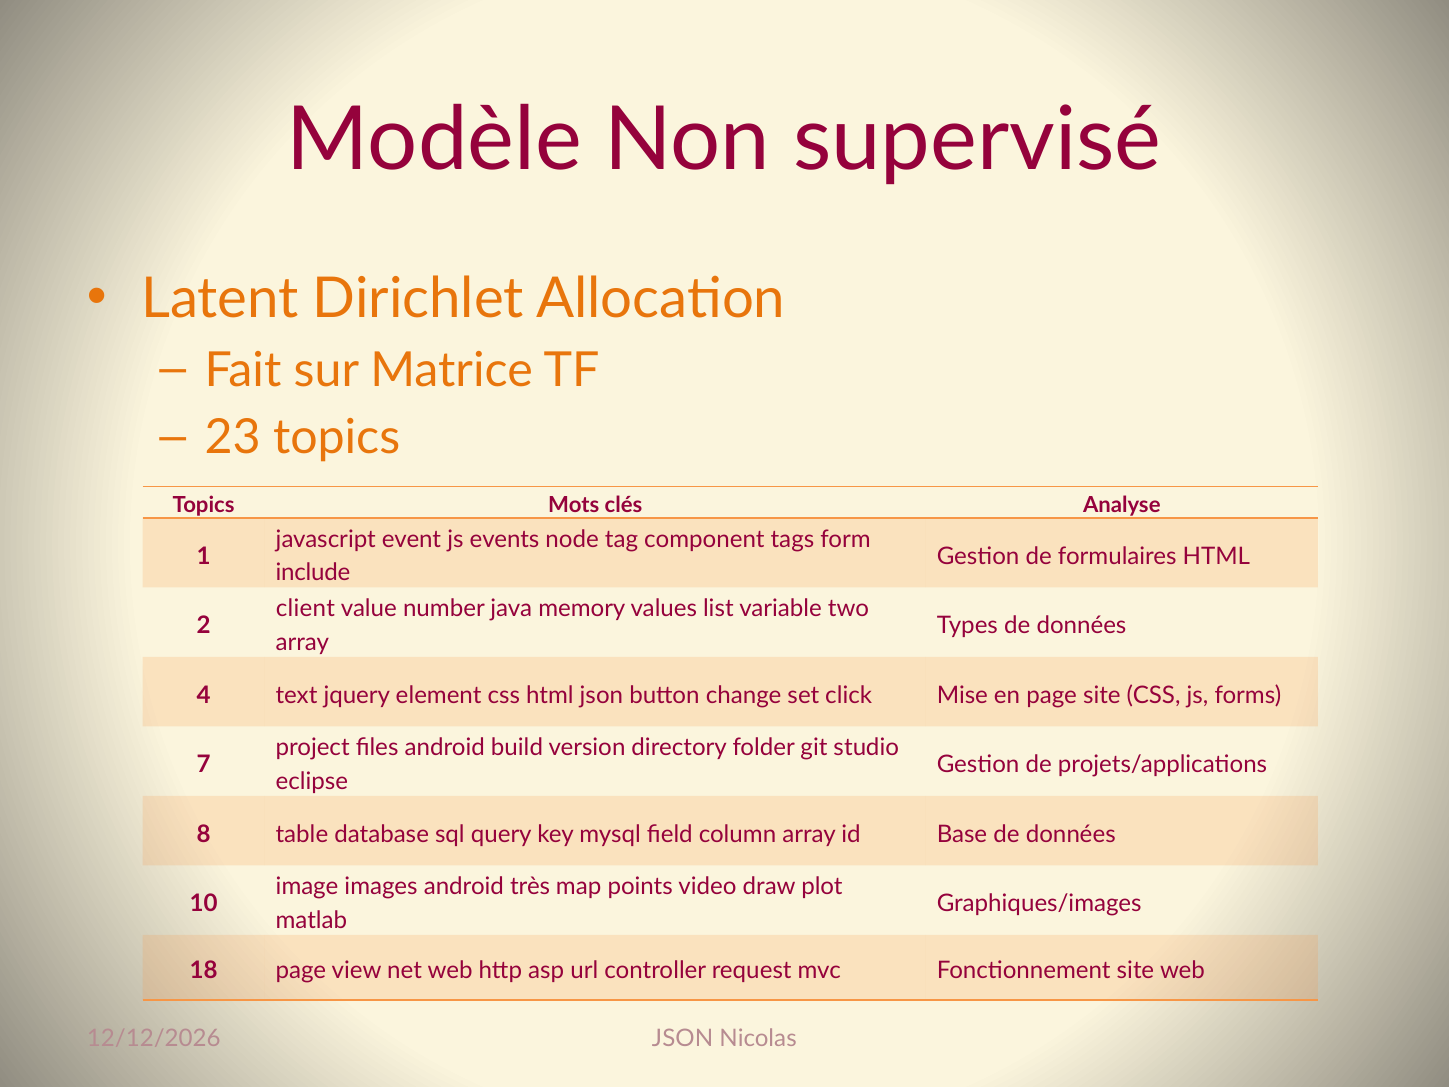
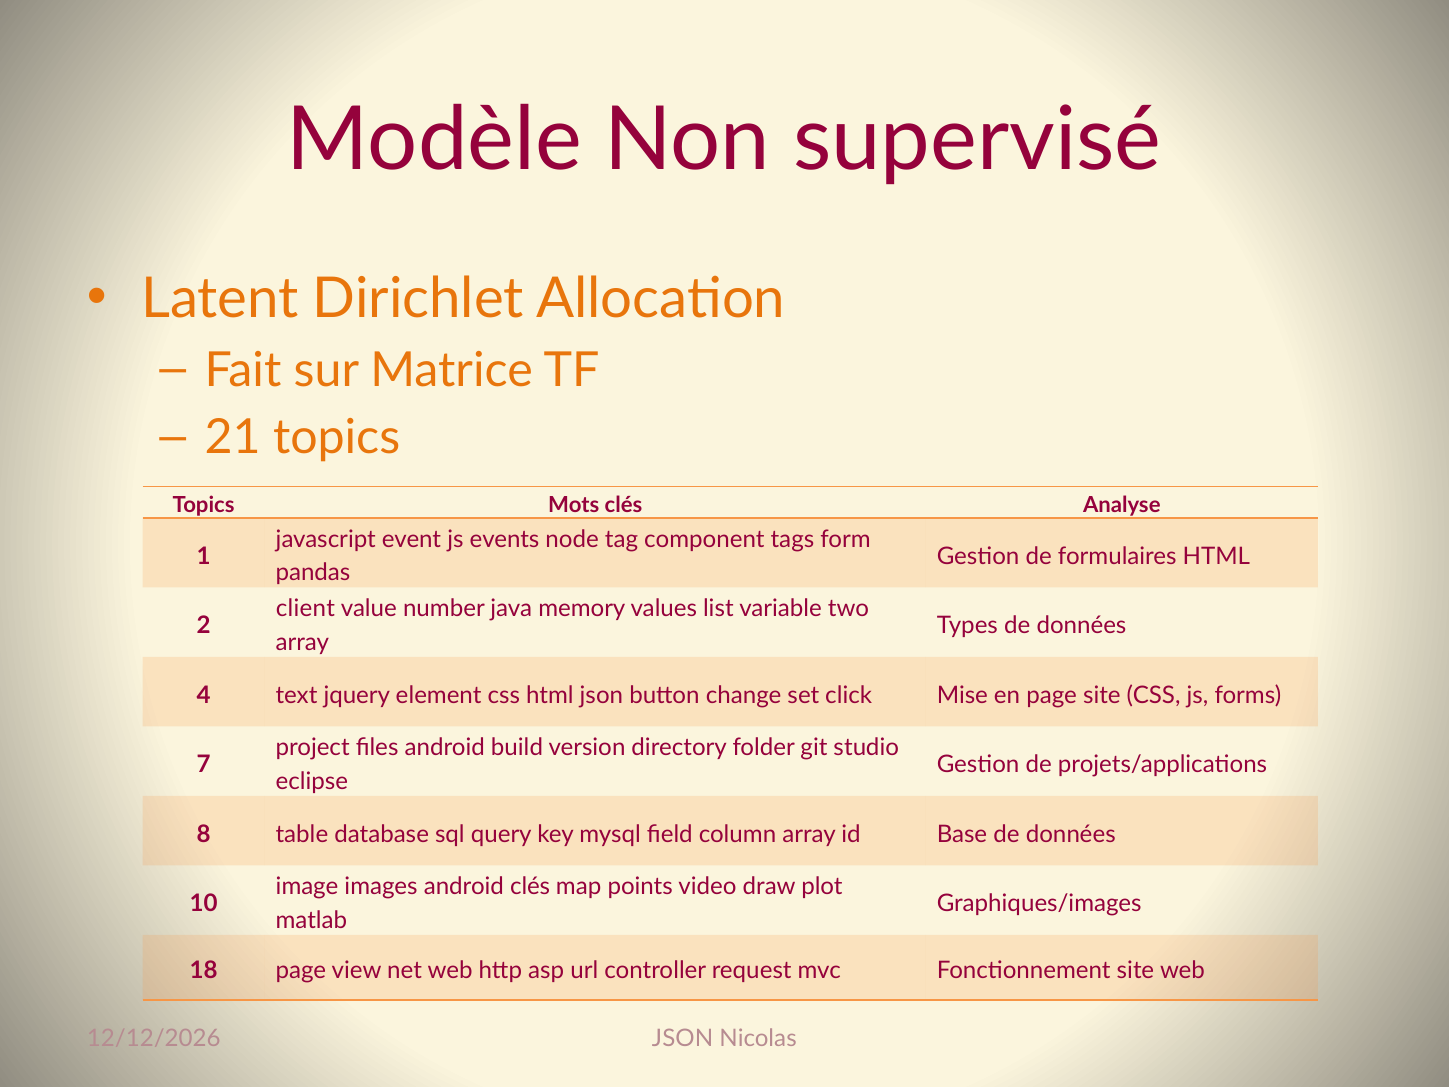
23: 23 -> 21
include: include -> pandas
android très: très -> clés
